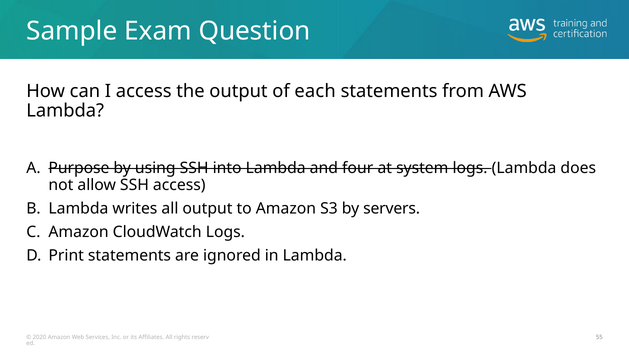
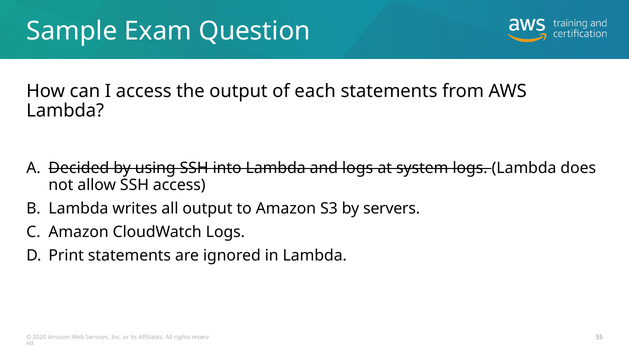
Purpose: Purpose -> Decided
and four: four -> logs
